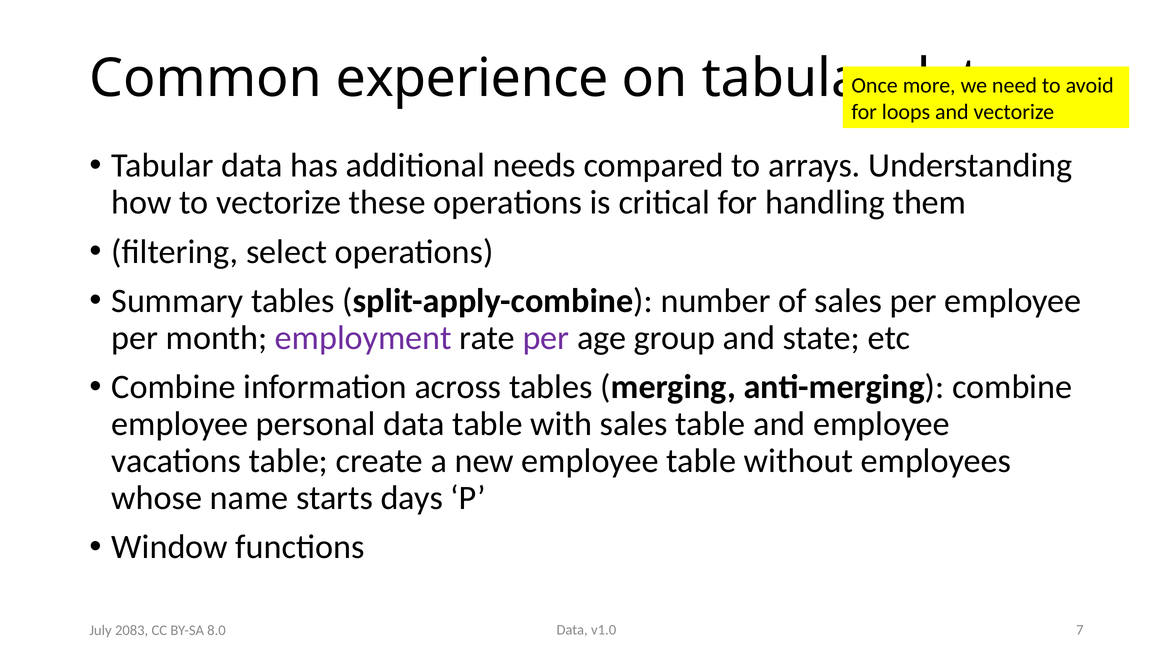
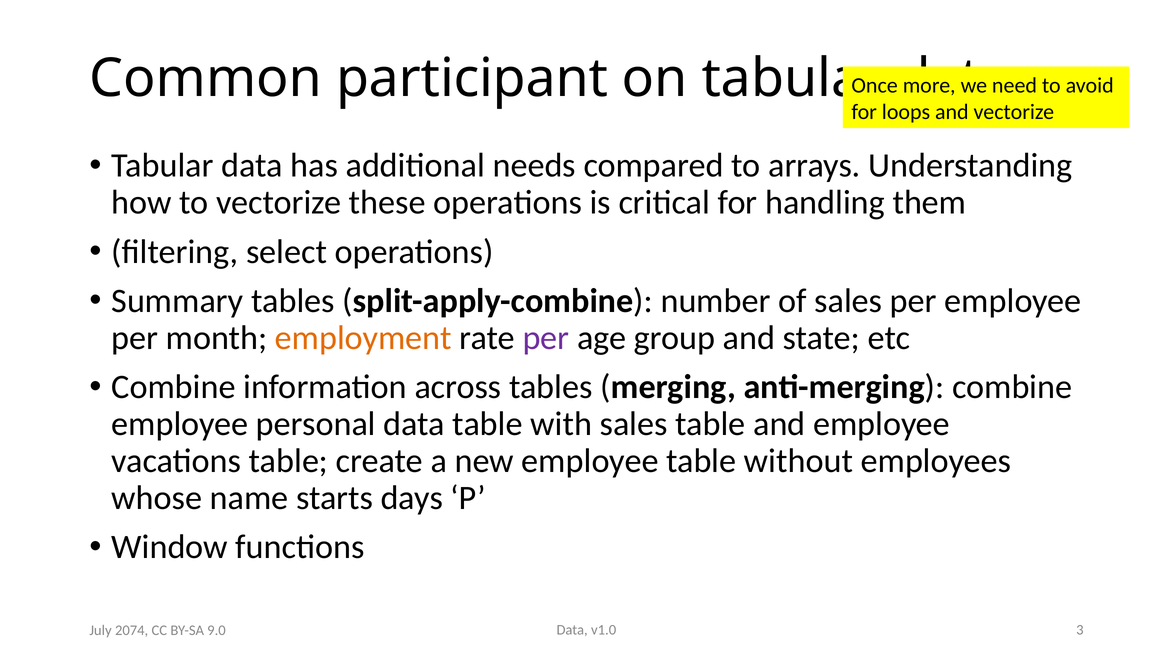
experience: experience -> participant
employment colour: purple -> orange
7: 7 -> 3
2083: 2083 -> 2074
8.0: 8.0 -> 9.0
